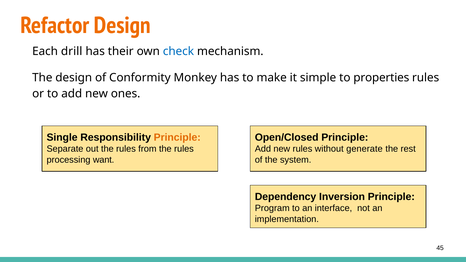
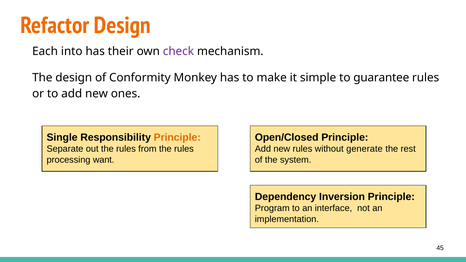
drill: drill -> into
check colour: blue -> purple
properties: properties -> guarantee
